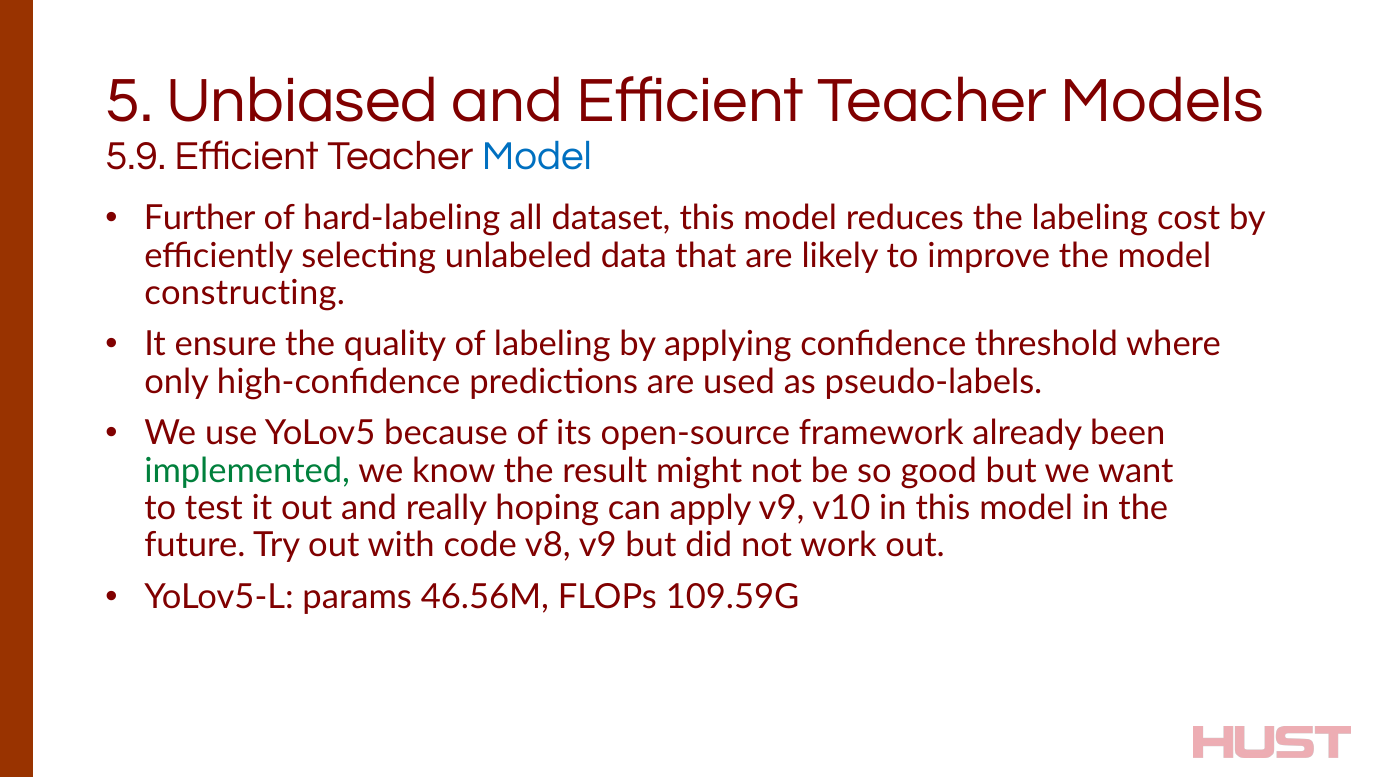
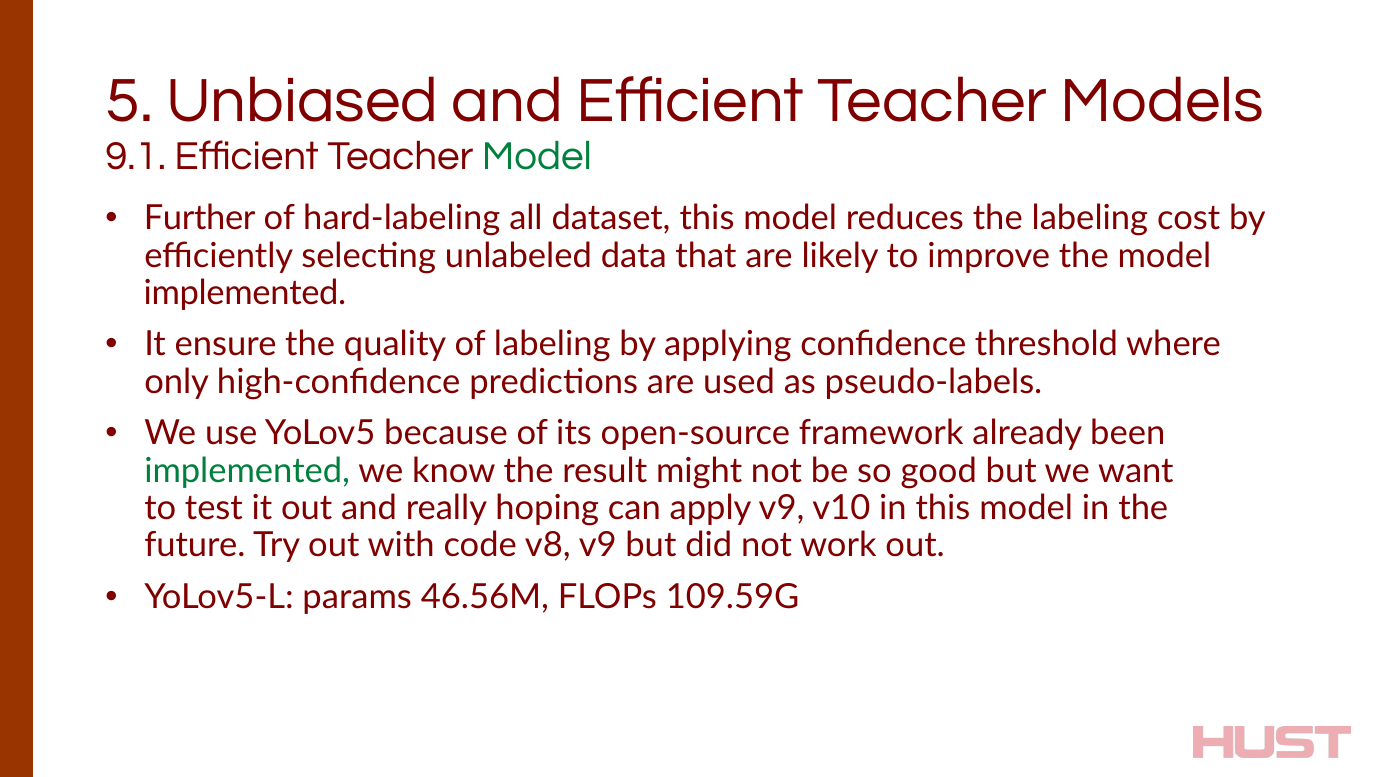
5.9: 5.9 -> 9.1
Model at (537, 156) colour: blue -> green
constructing at (245, 293): constructing -> implemented
